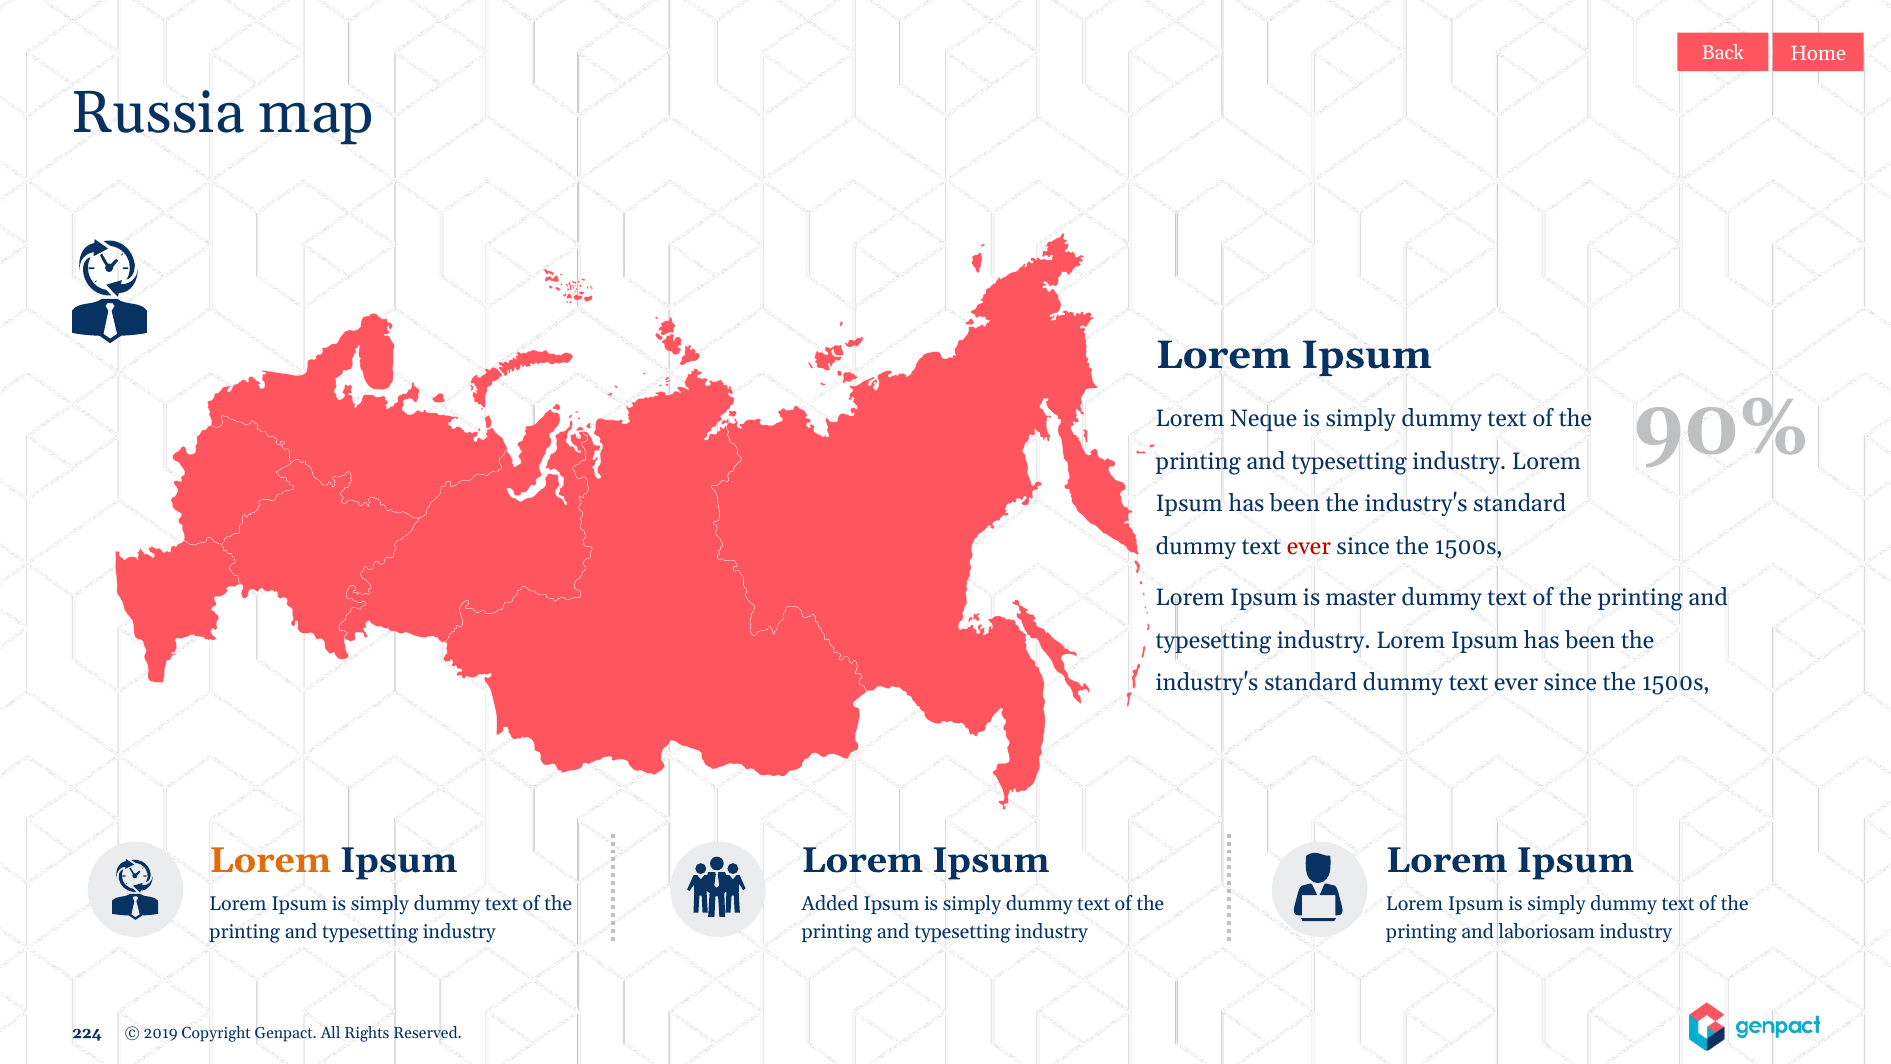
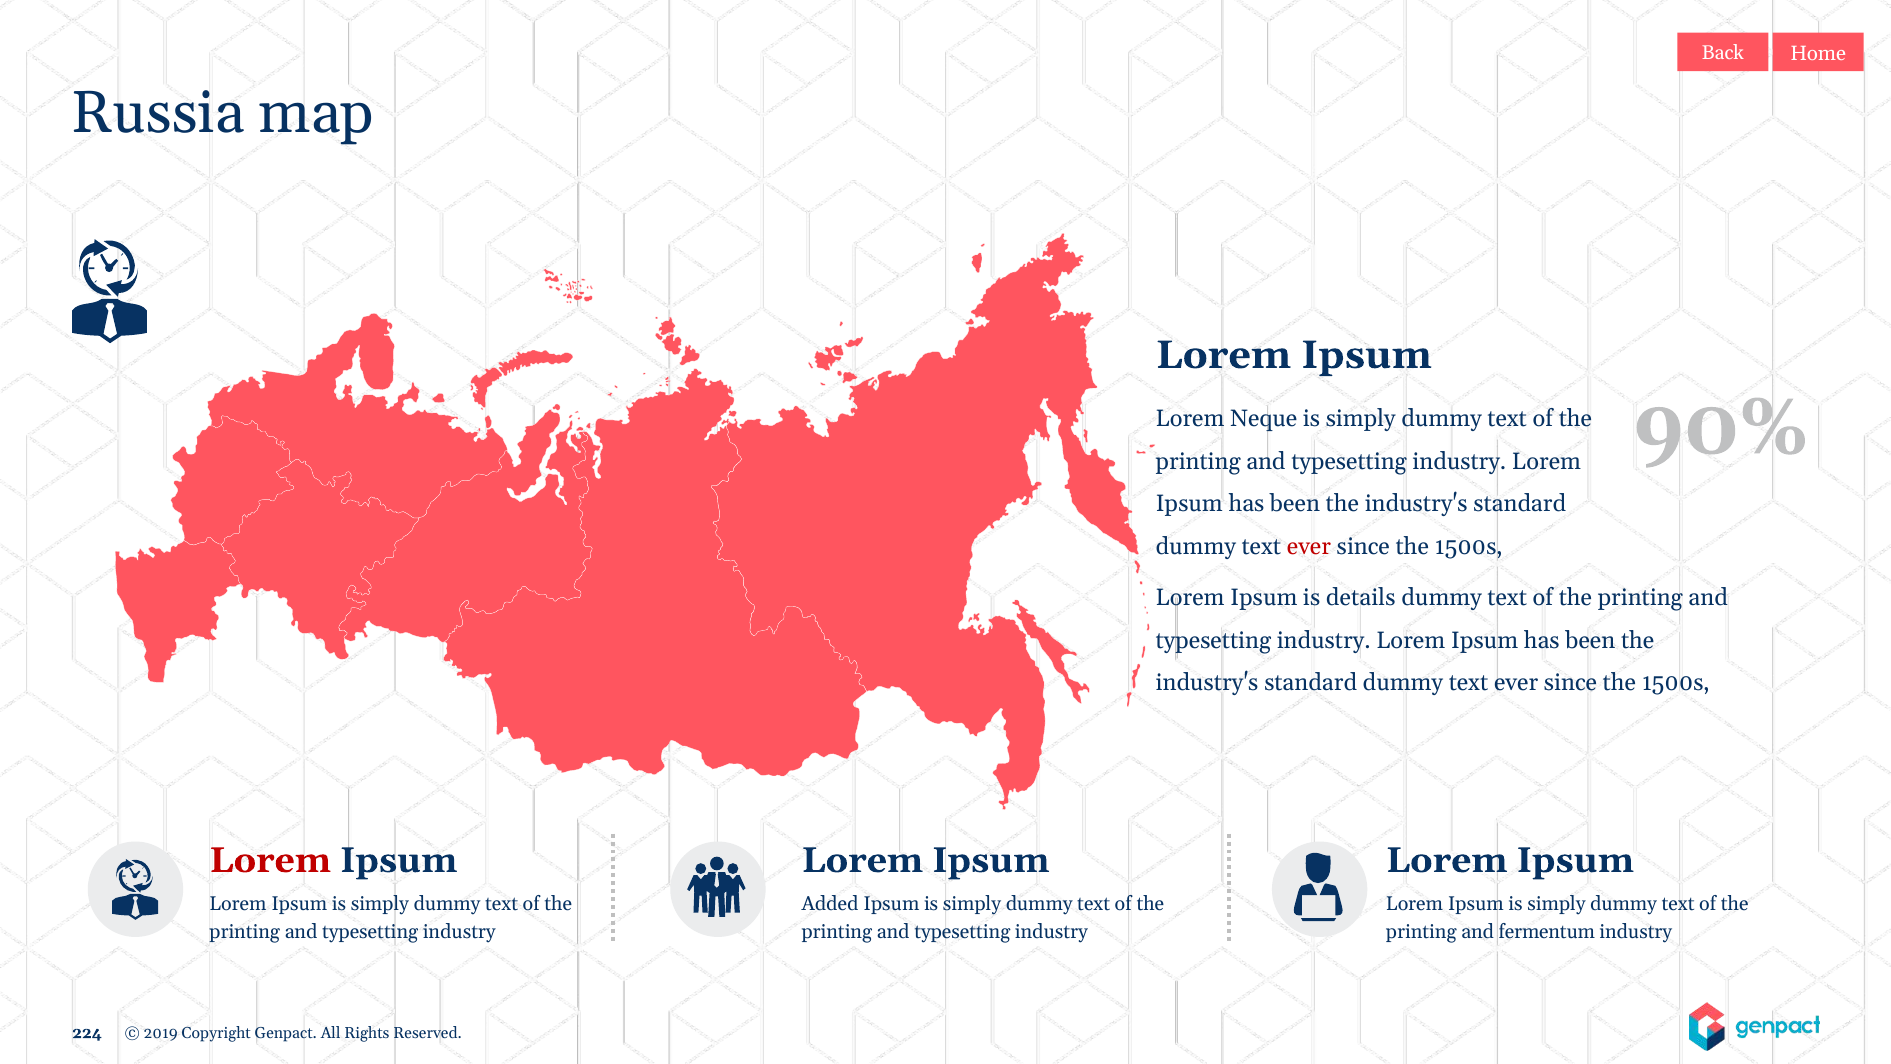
master: master -> details
Lorem at (270, 860) colour: orange -> red
laboriosam: laboriosam -> fermentum
